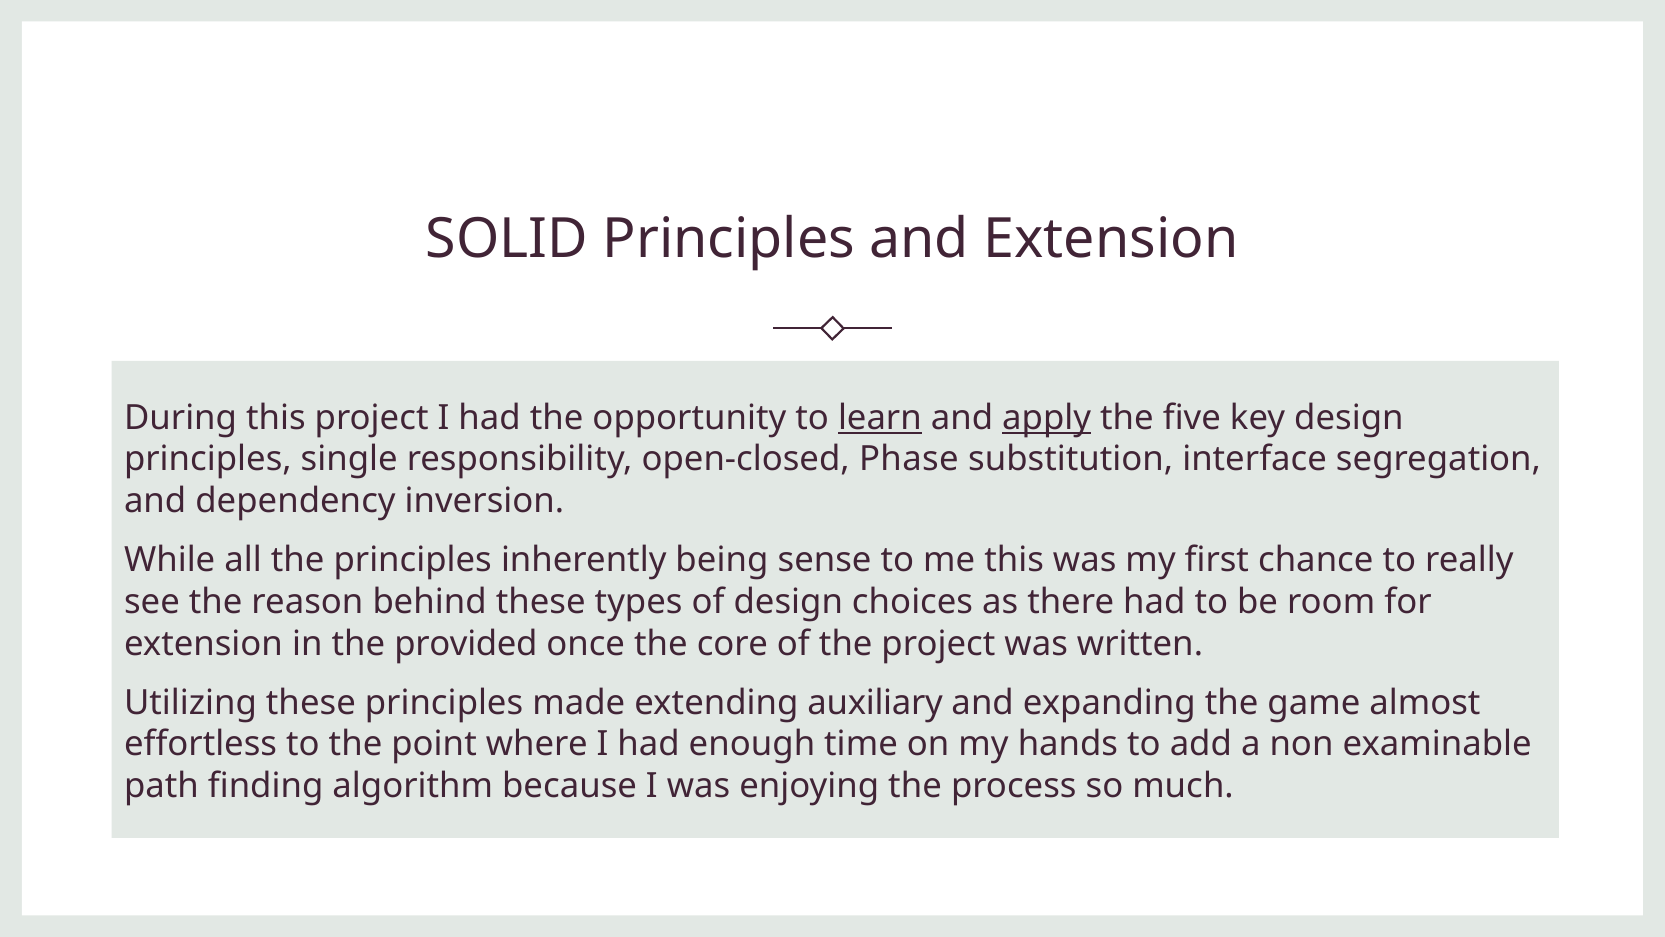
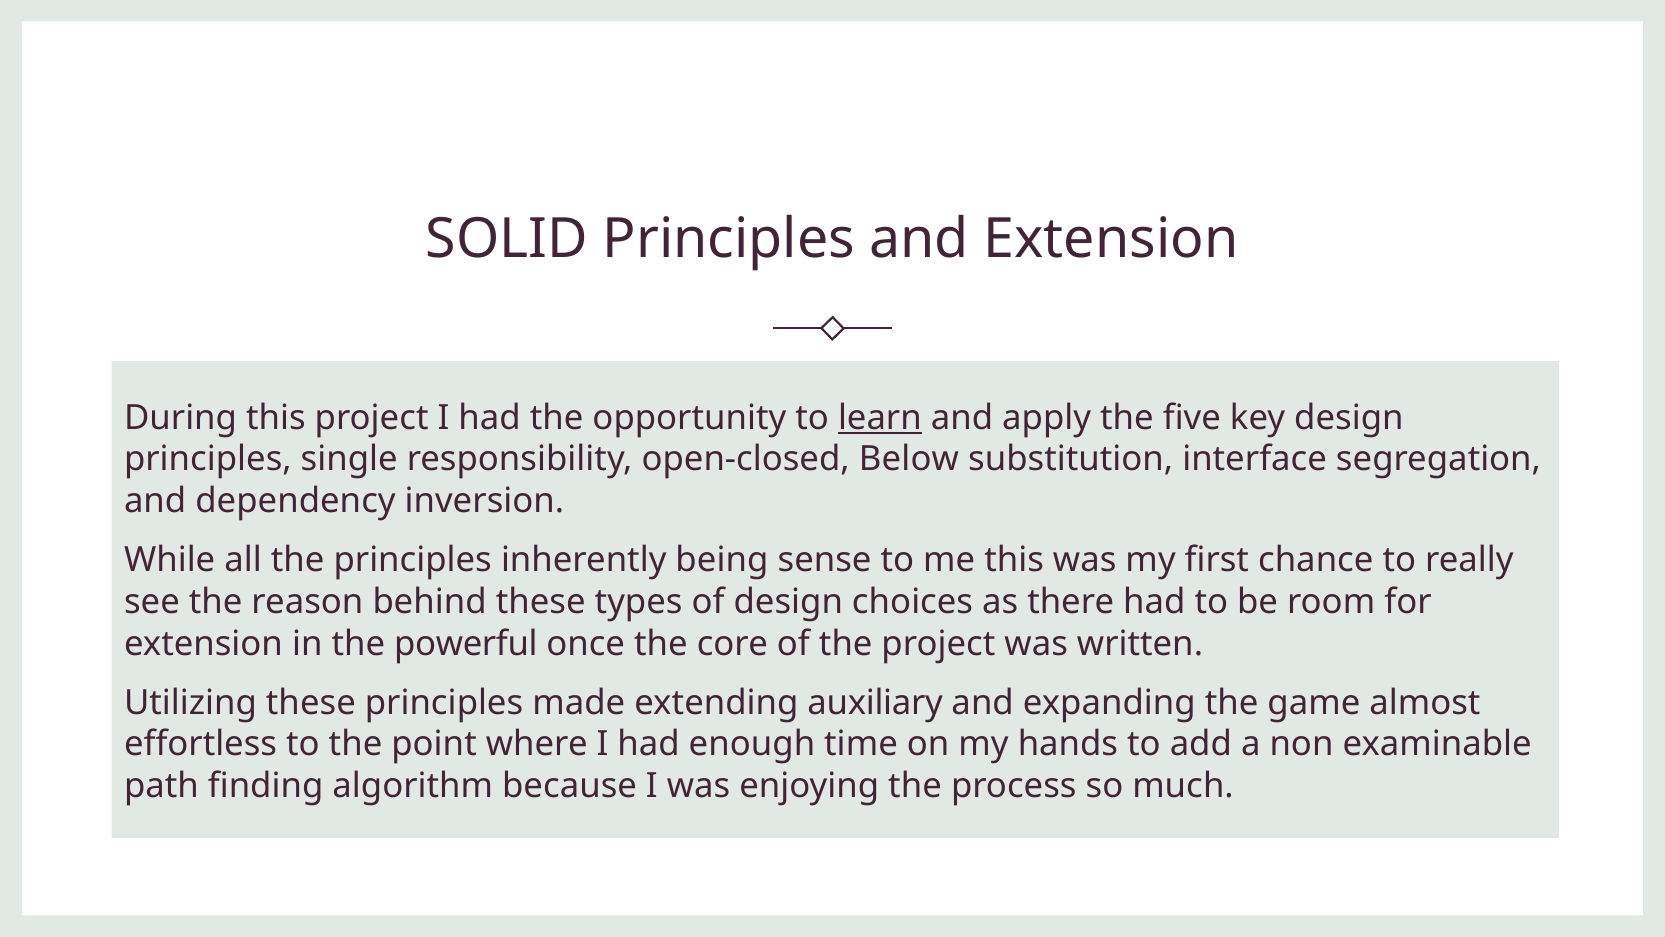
apply underline: present -> none
Phase: Phase -> Below
provided: provided -> powerful
